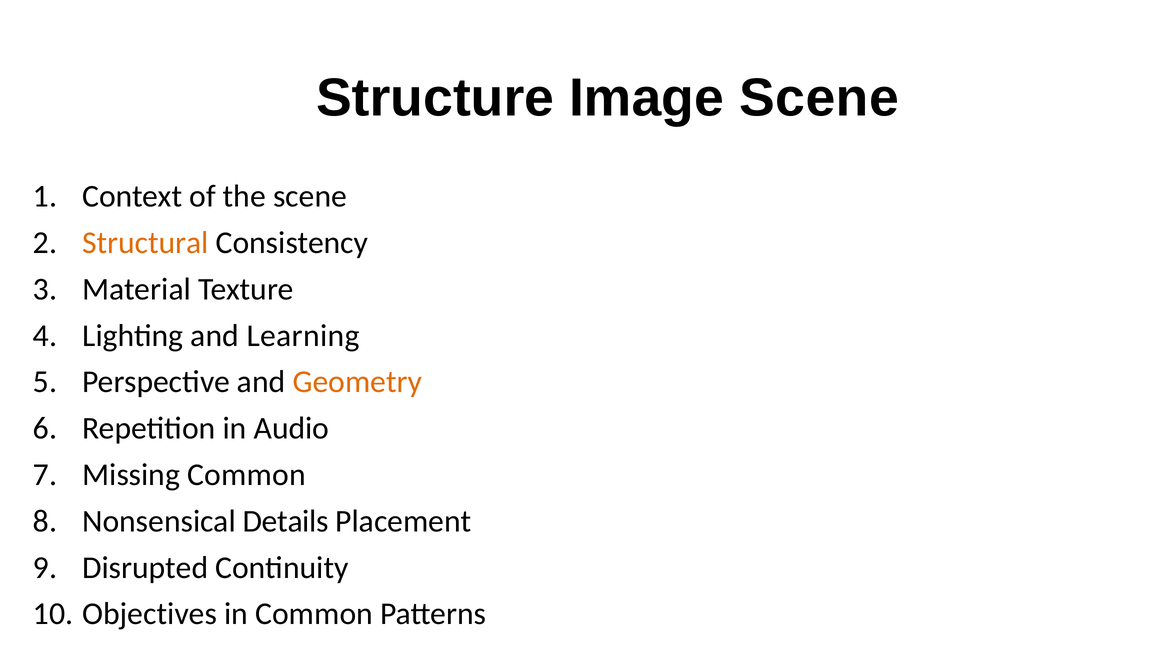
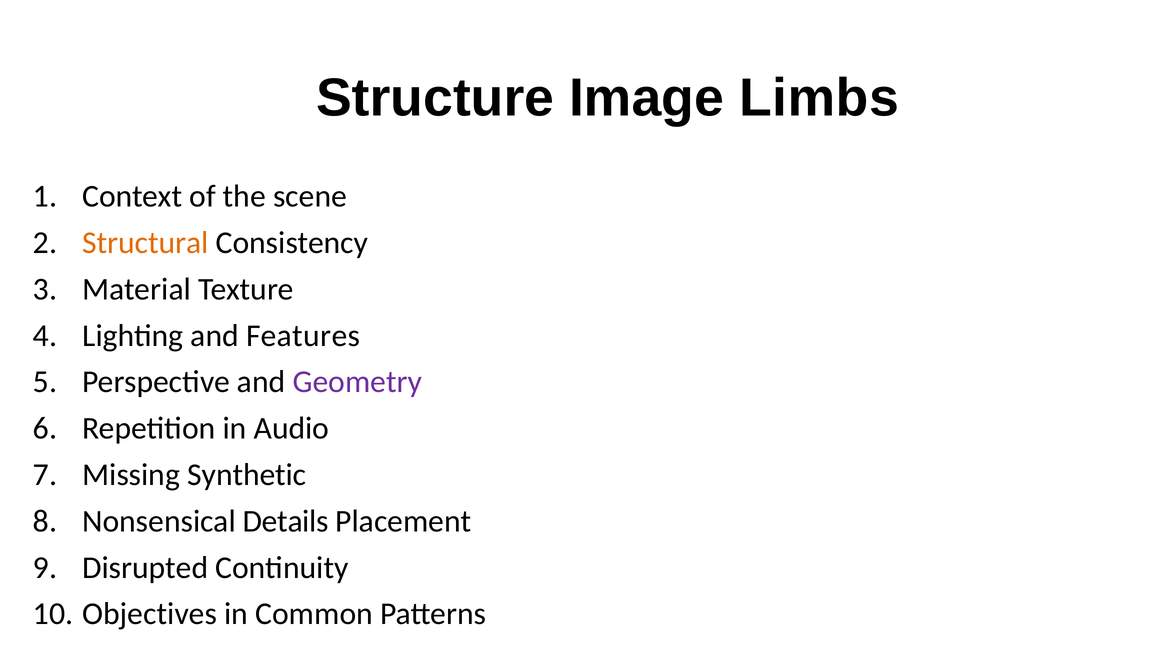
Image Scene: Scene -> Limbs
Learning: Learning -> Features
Geometry colour: orange -> purple
Missing Common: Common -> Synthetic
